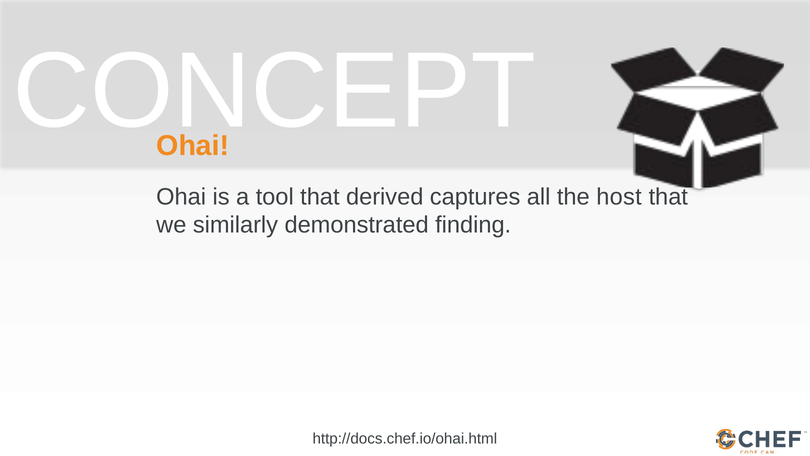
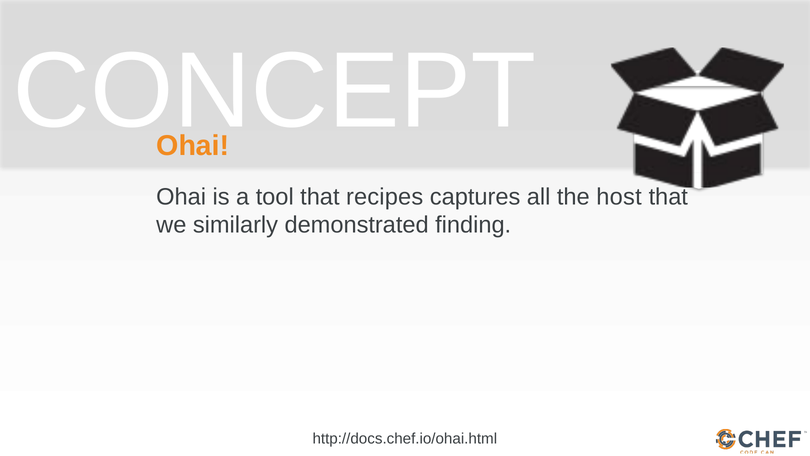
derived: derived -> recipes
